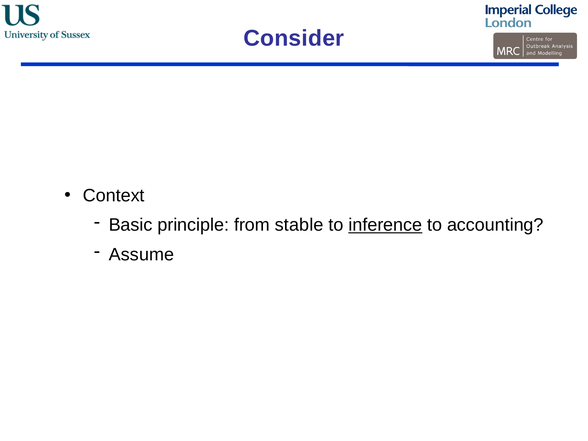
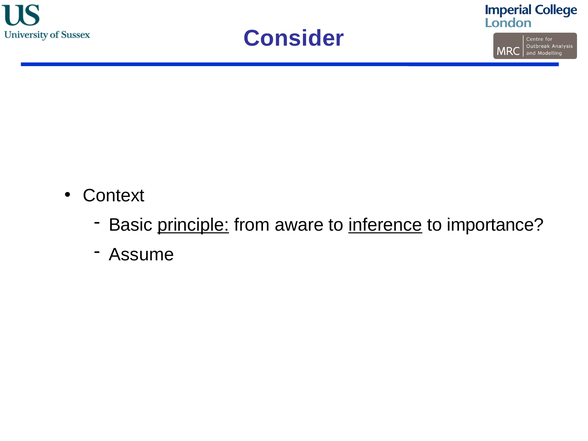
principle underline: none -> present
stable: stable -> aware
accounting: accounting -> importance
